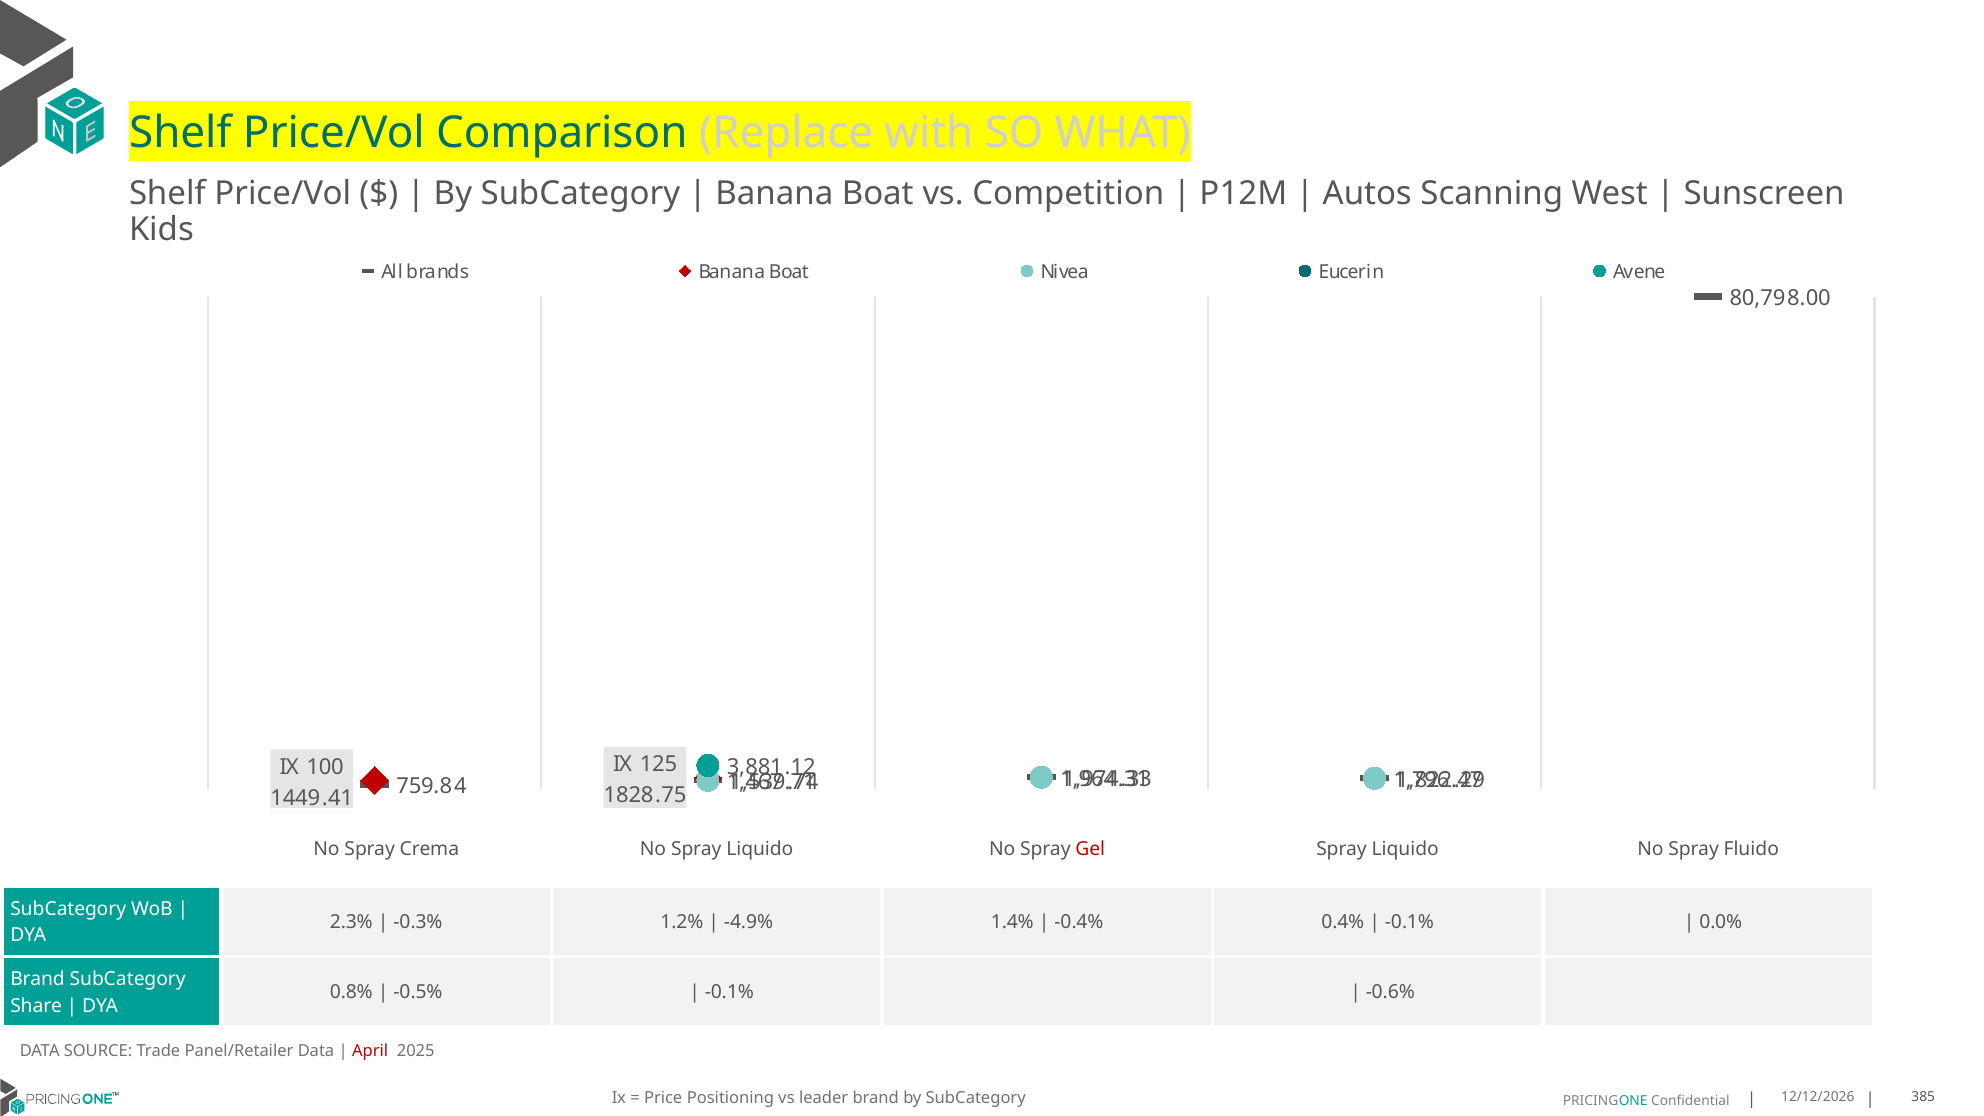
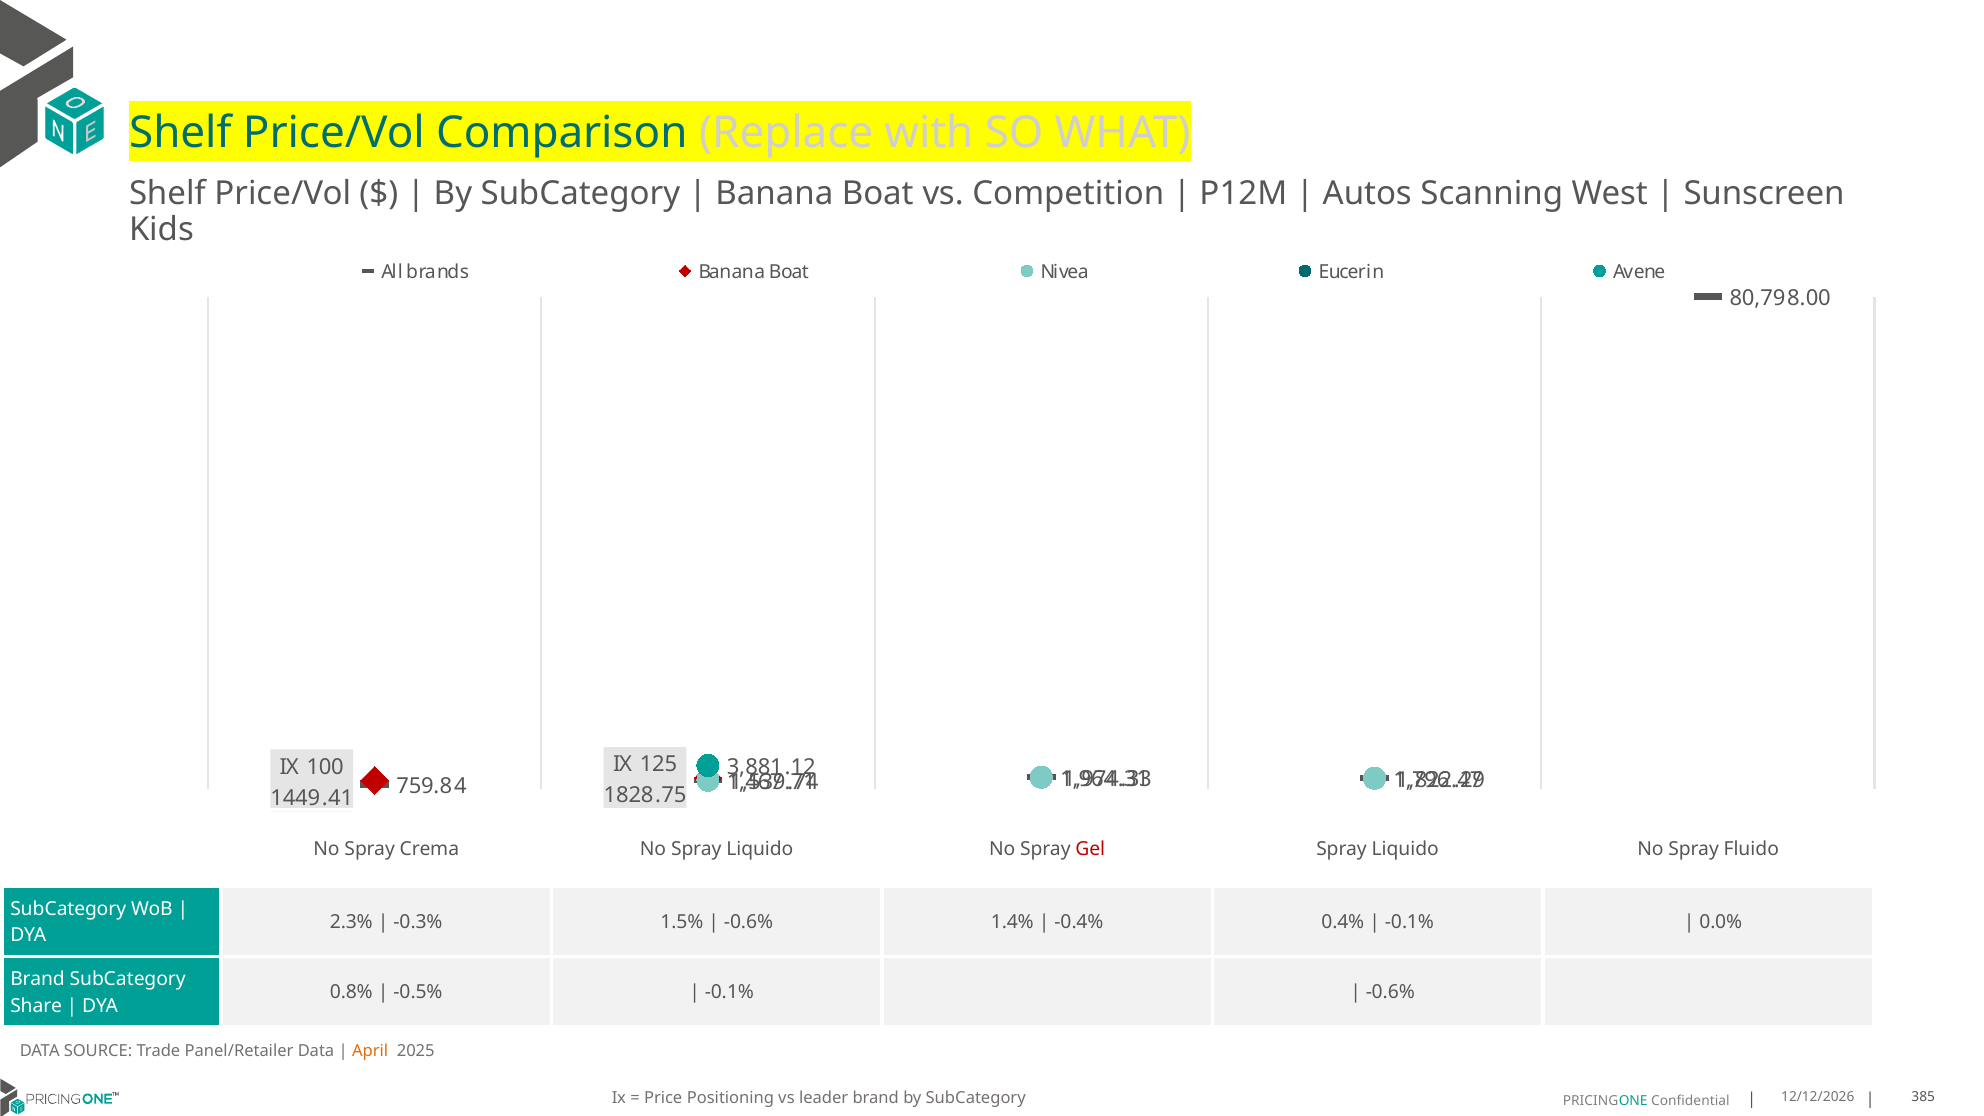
1.2%: 1.2% -> 1.5%
-4.9% at (748, 922): -4.9% -> -0.6%
April colour: red -> orange
